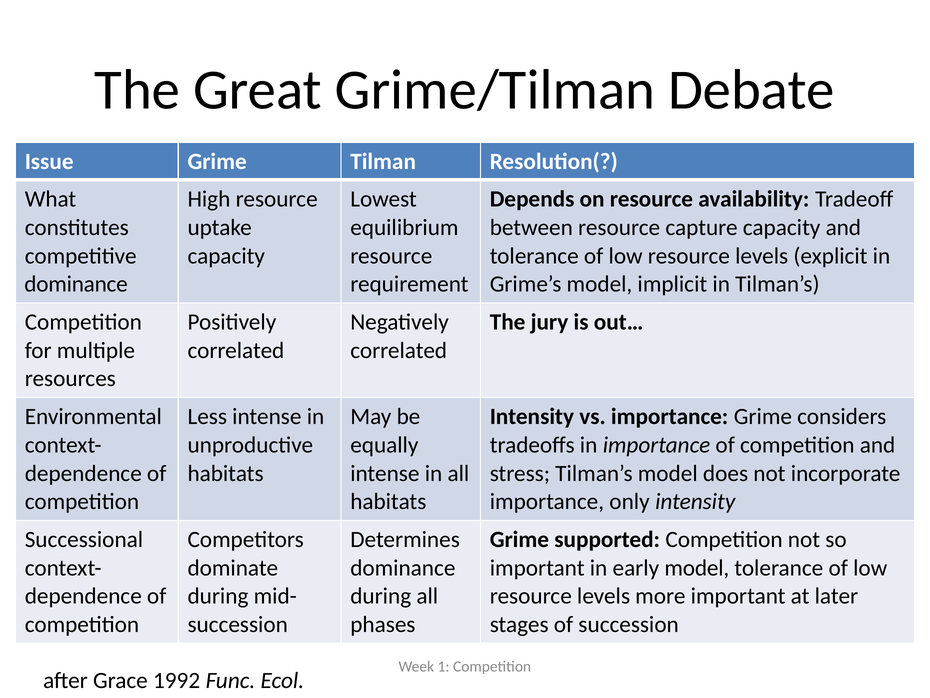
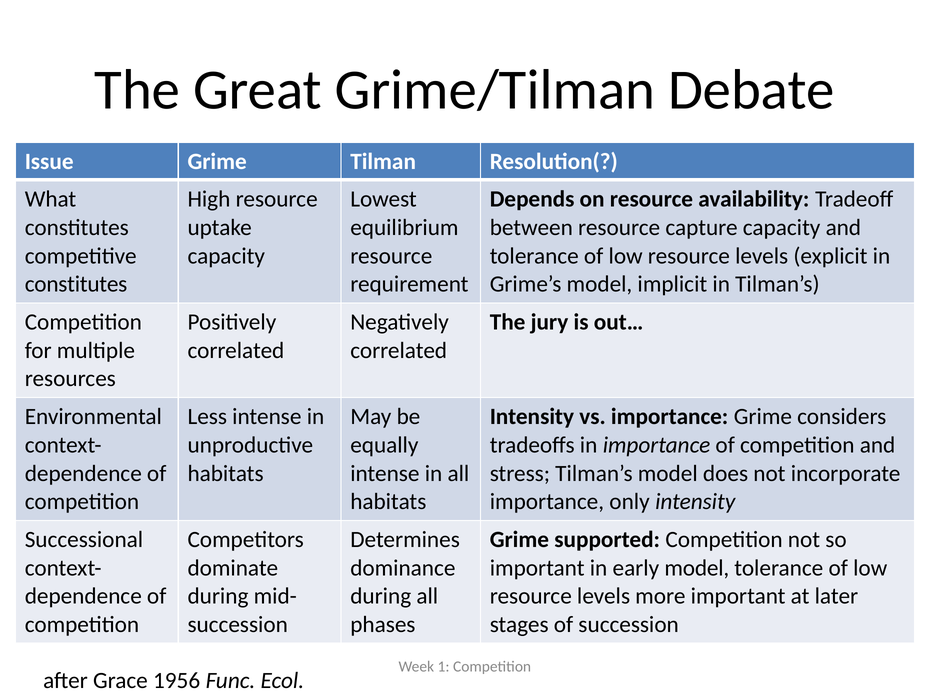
dominance at (76, 284): dominance -> constitutes
1992: 1992 -> 1956
